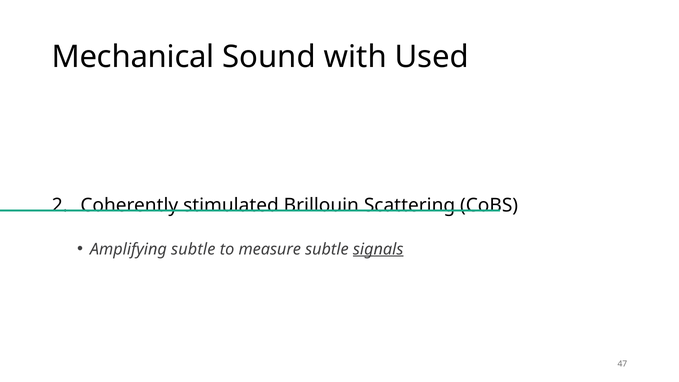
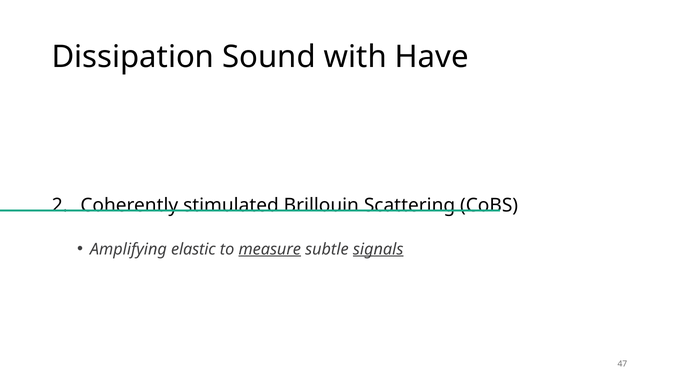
Mechanical: Mechanical -> Dissipation
Used: Used -> Have
Amplifying subtle: subtle -> elastic
measure underline: none -> present
